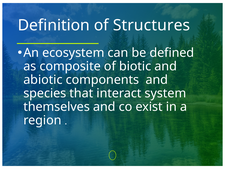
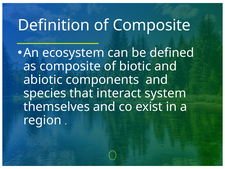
of Structures: Structures -> Composite
